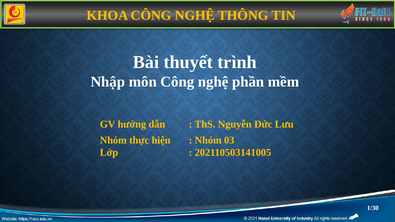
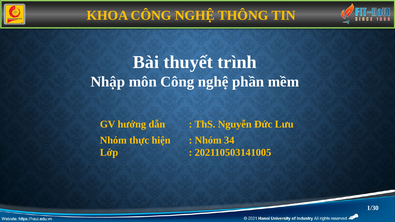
03: 03 -> 34
